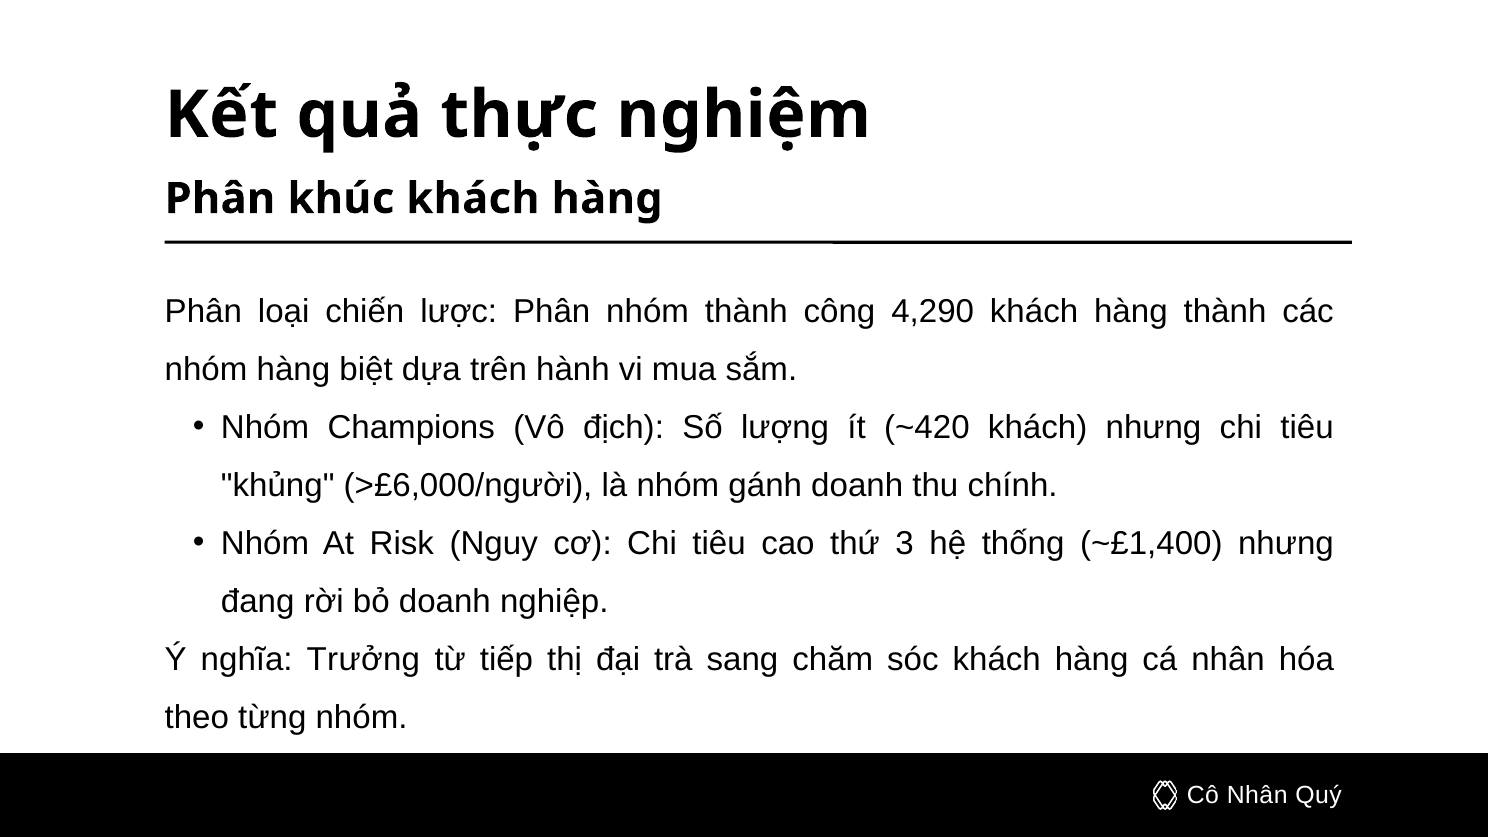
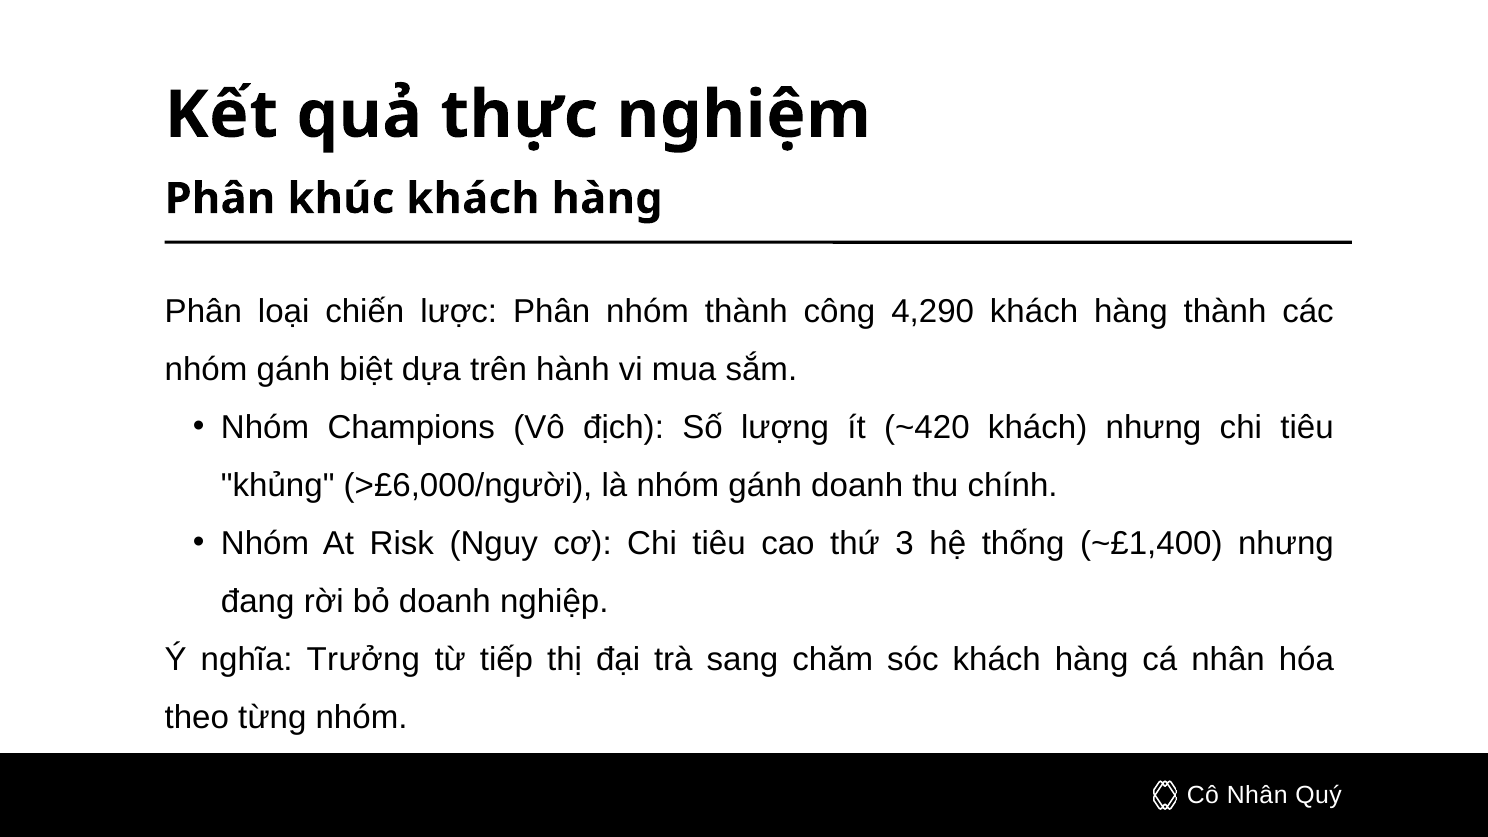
hàng at (293, 370): hàng -> gánh
